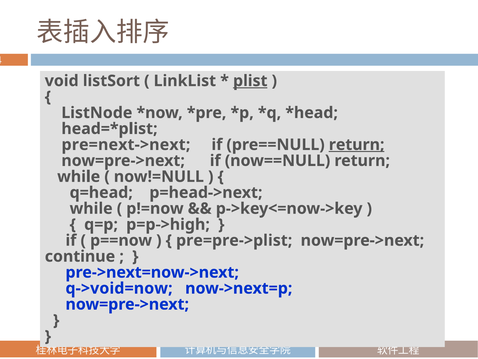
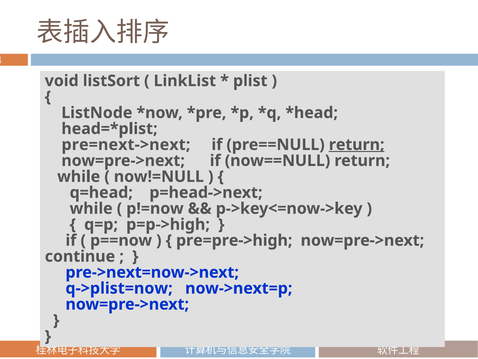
plist underline: present -> none
pre=pre->plist: pre=pre->plist -> pre=pre->high
q->void=now: q->void=now -> q->plist=now
